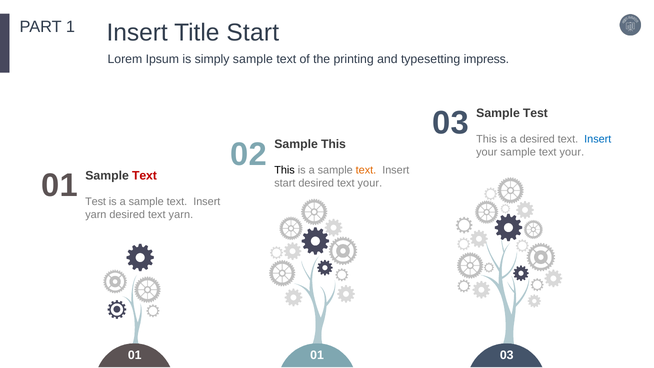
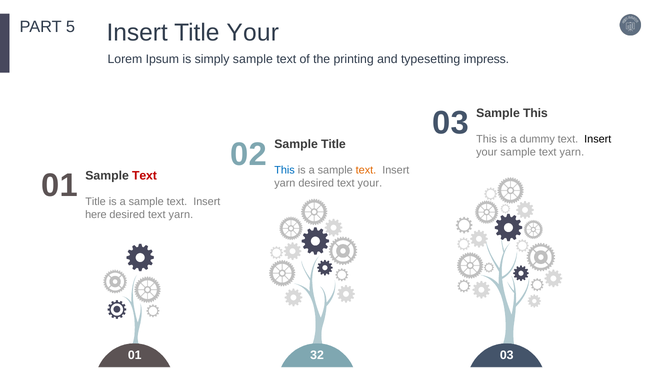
1: 1 -> 5
Title Start: Start -> Your
Sample Test: Test -> This
Sample This: This -> Title
a desired: desired -> dummy
Insert at (598, 139) colour: blue -> black
your at (572, 152): your -> yarn
This at (285, 170) colour: black -> blue
start at (285, 183): start -> yarn
Test at (96, 202): Test -> Title
yarn at (96, 215): yarn -> here
01 01: 01 -> 32
